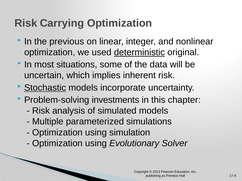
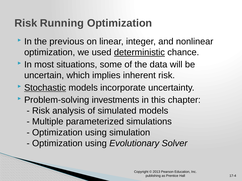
Carrying: Carrying -> Running
original: original -> chance
